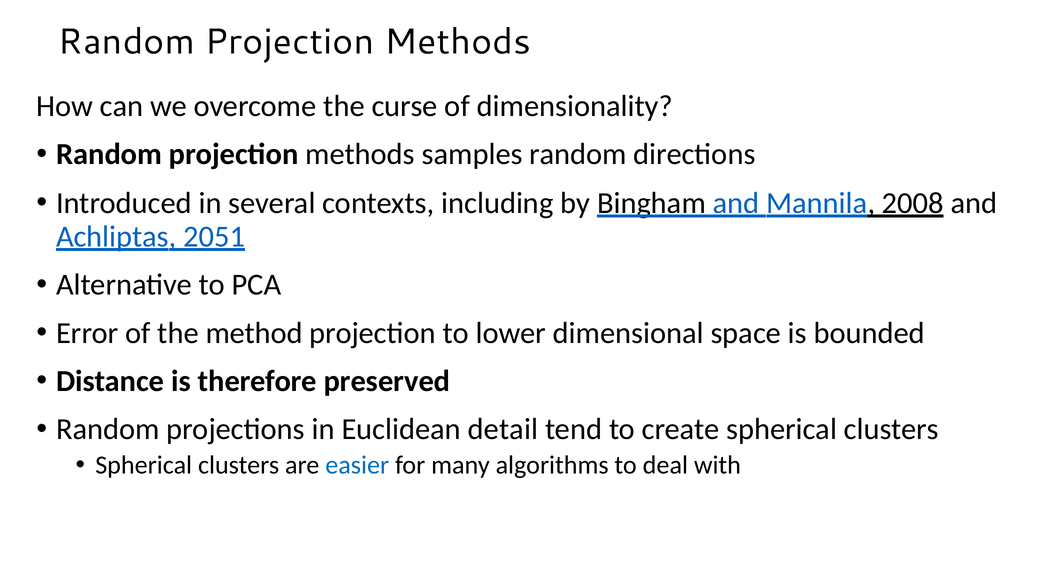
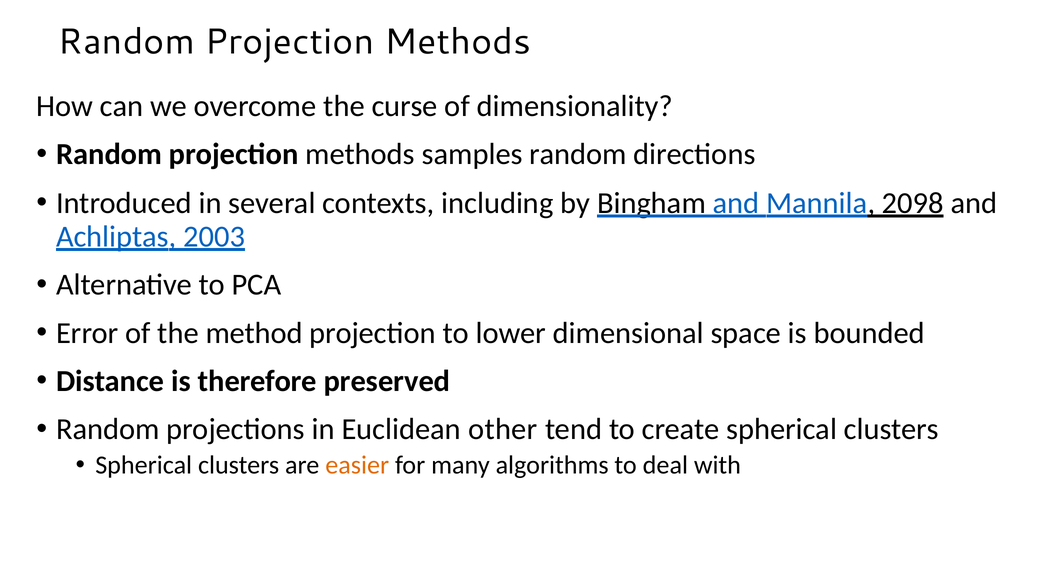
2008: 2008 -> 2098
2051: 2051 -> 2003
detail: detail -> other
easier colour: blue -> orange
